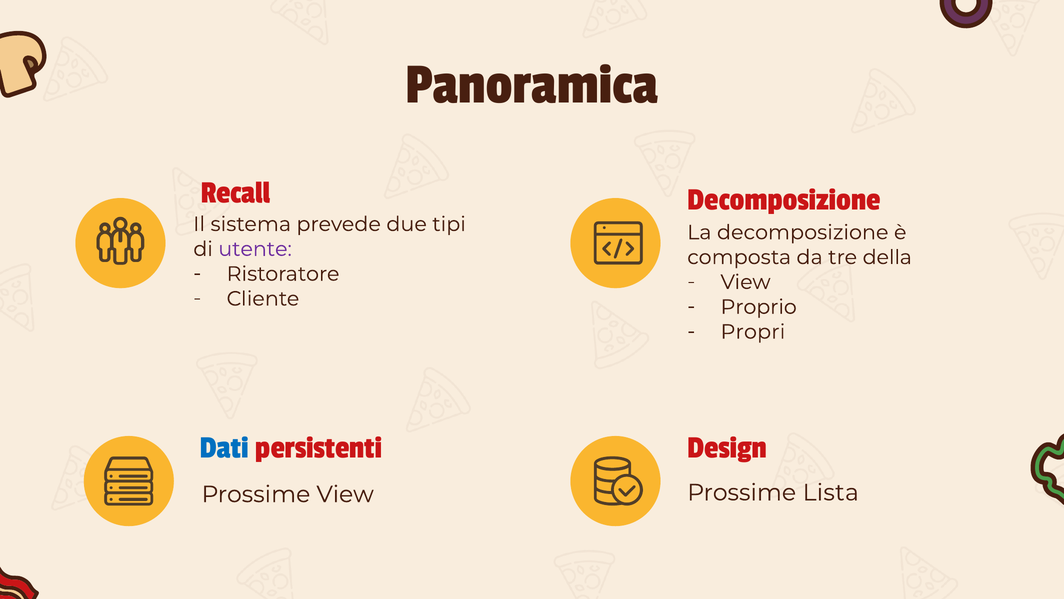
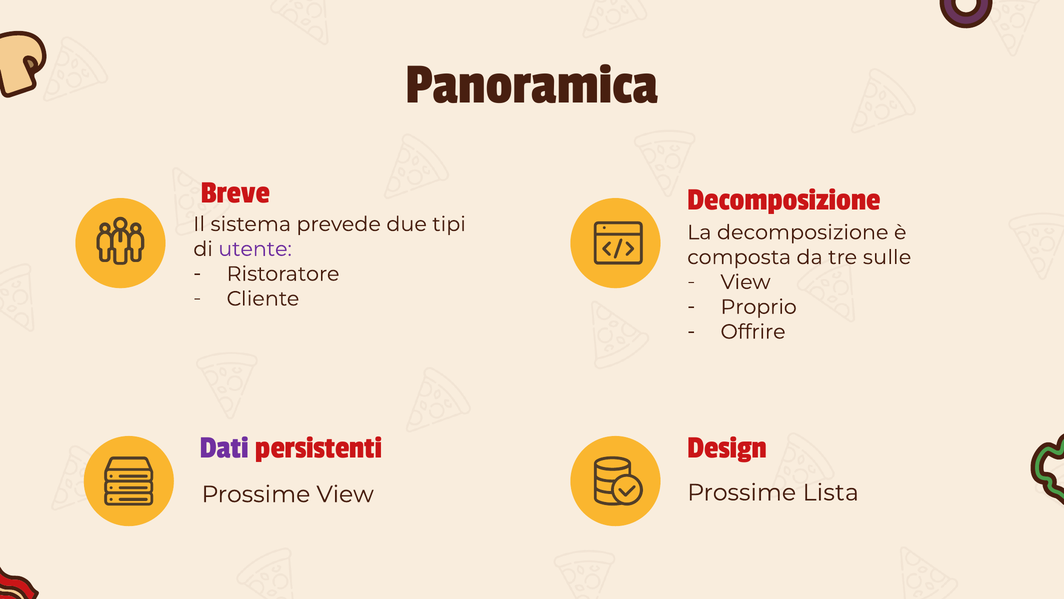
Recall: Recall -> Breve
della: della -> sulle
Propri: Propri -> Offrire
Dati colour: blue -> purple
